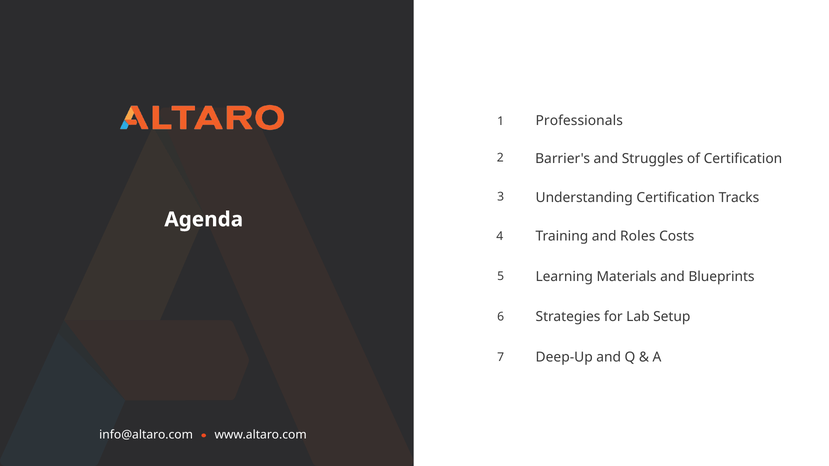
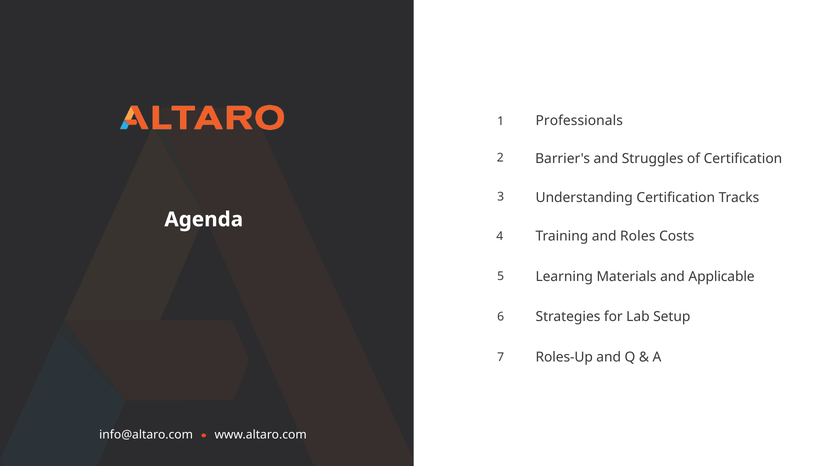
Blueprints: Blueprints -> Applicable
Deep-Up: Deep-Up -> Roles-Up
